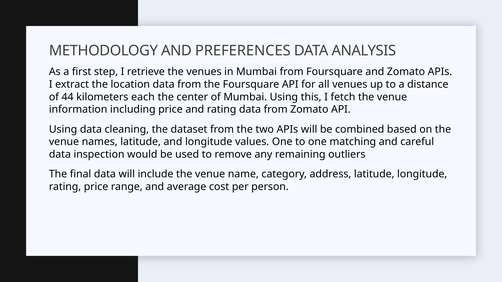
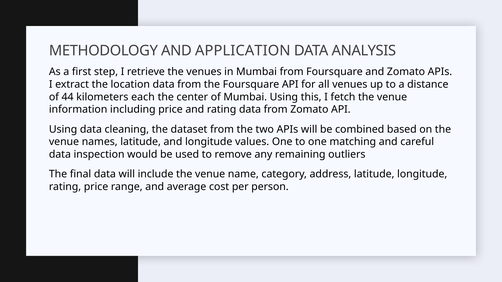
PREFERENCES: PREFERENCES -> APPLICATION
